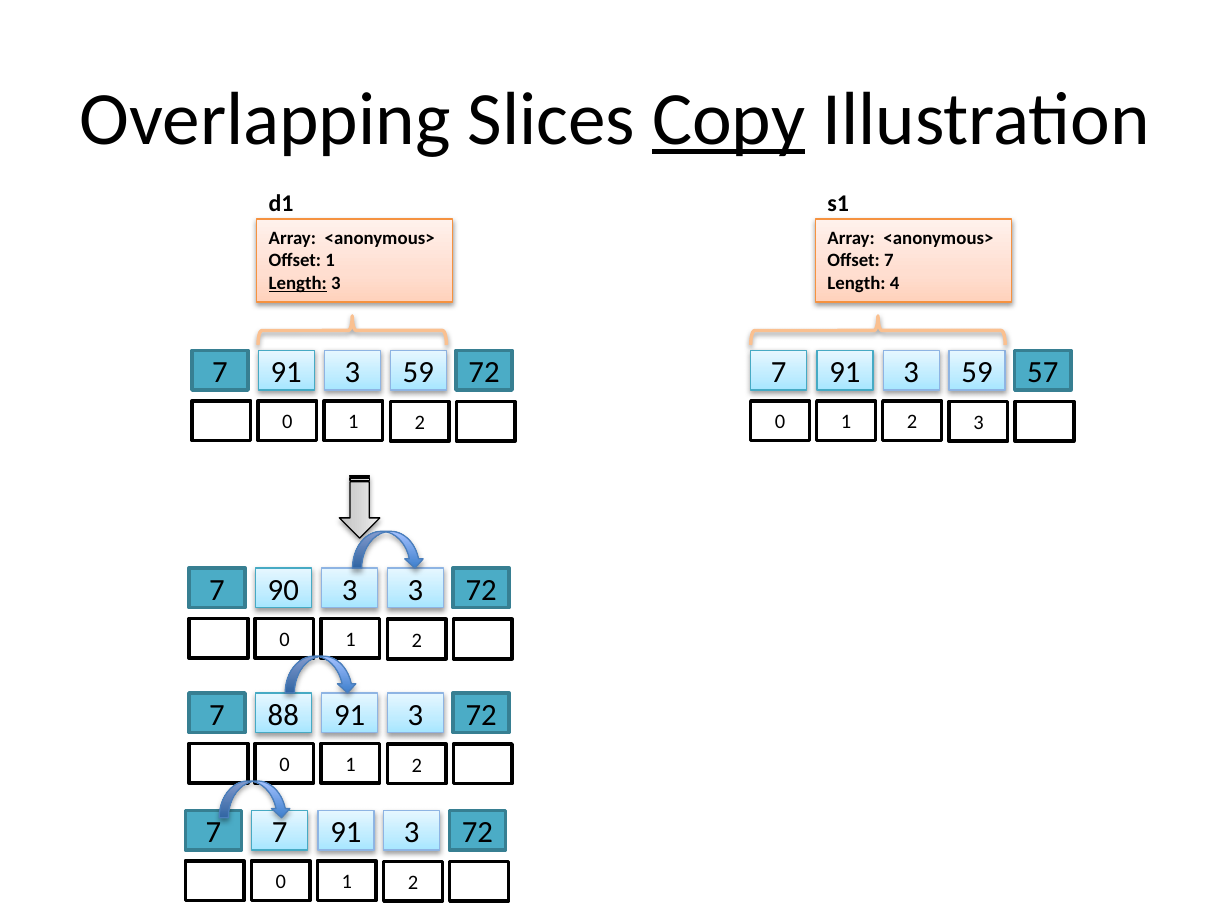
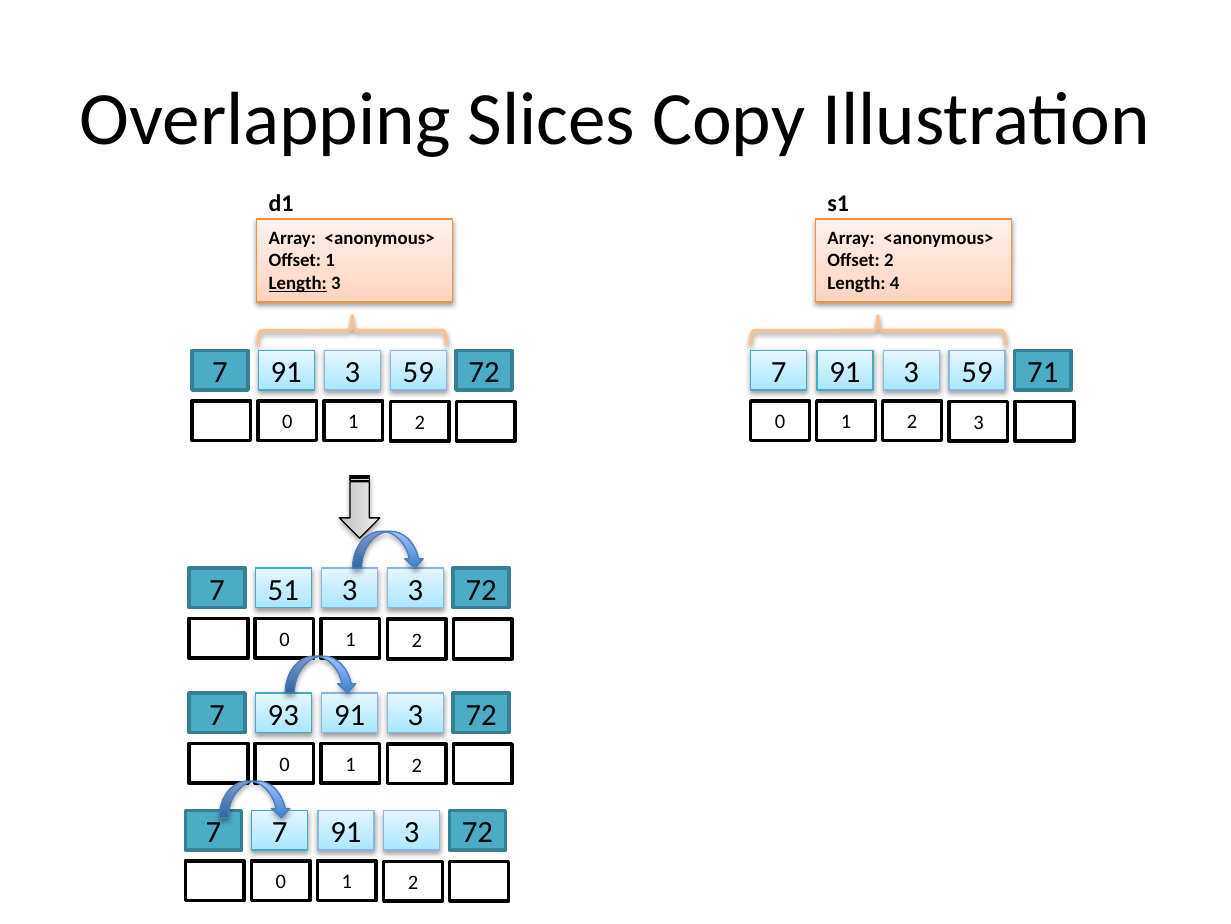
Copy underline: present -> none
Offset 7: 7 -> 2
57: 57 -> 71
90: 90 -> 51
88: 88 -> 93
